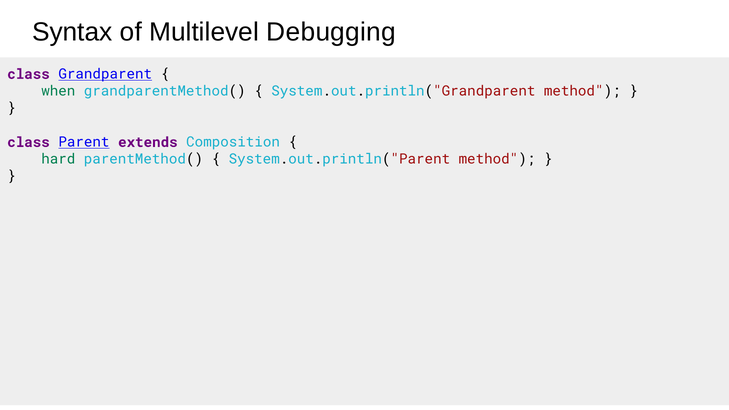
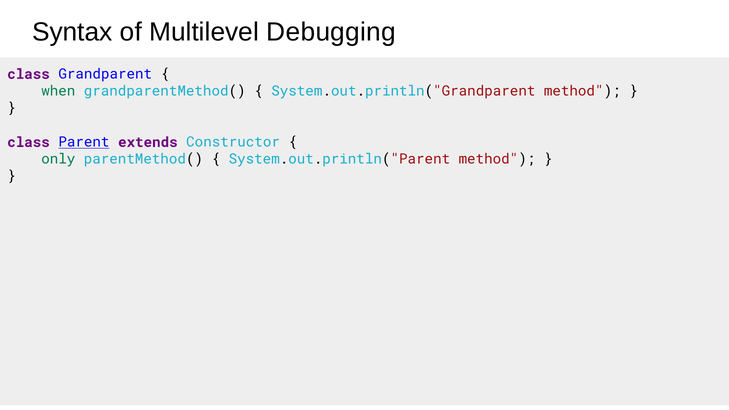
Grandparent underline: present -> none
Composition: Composition -> Constructor
hard: hard -> only
